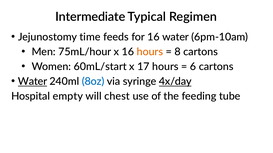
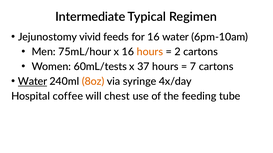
time: time -> vivid
8: 8 -> 2
60mL/start: 60mL/start -> 60mL/tests
17: 17 -> 37
6: 6 -> 7
8oz colour: blue -> orange
4x/day underline: present -> none
empty: empty -> coffee
